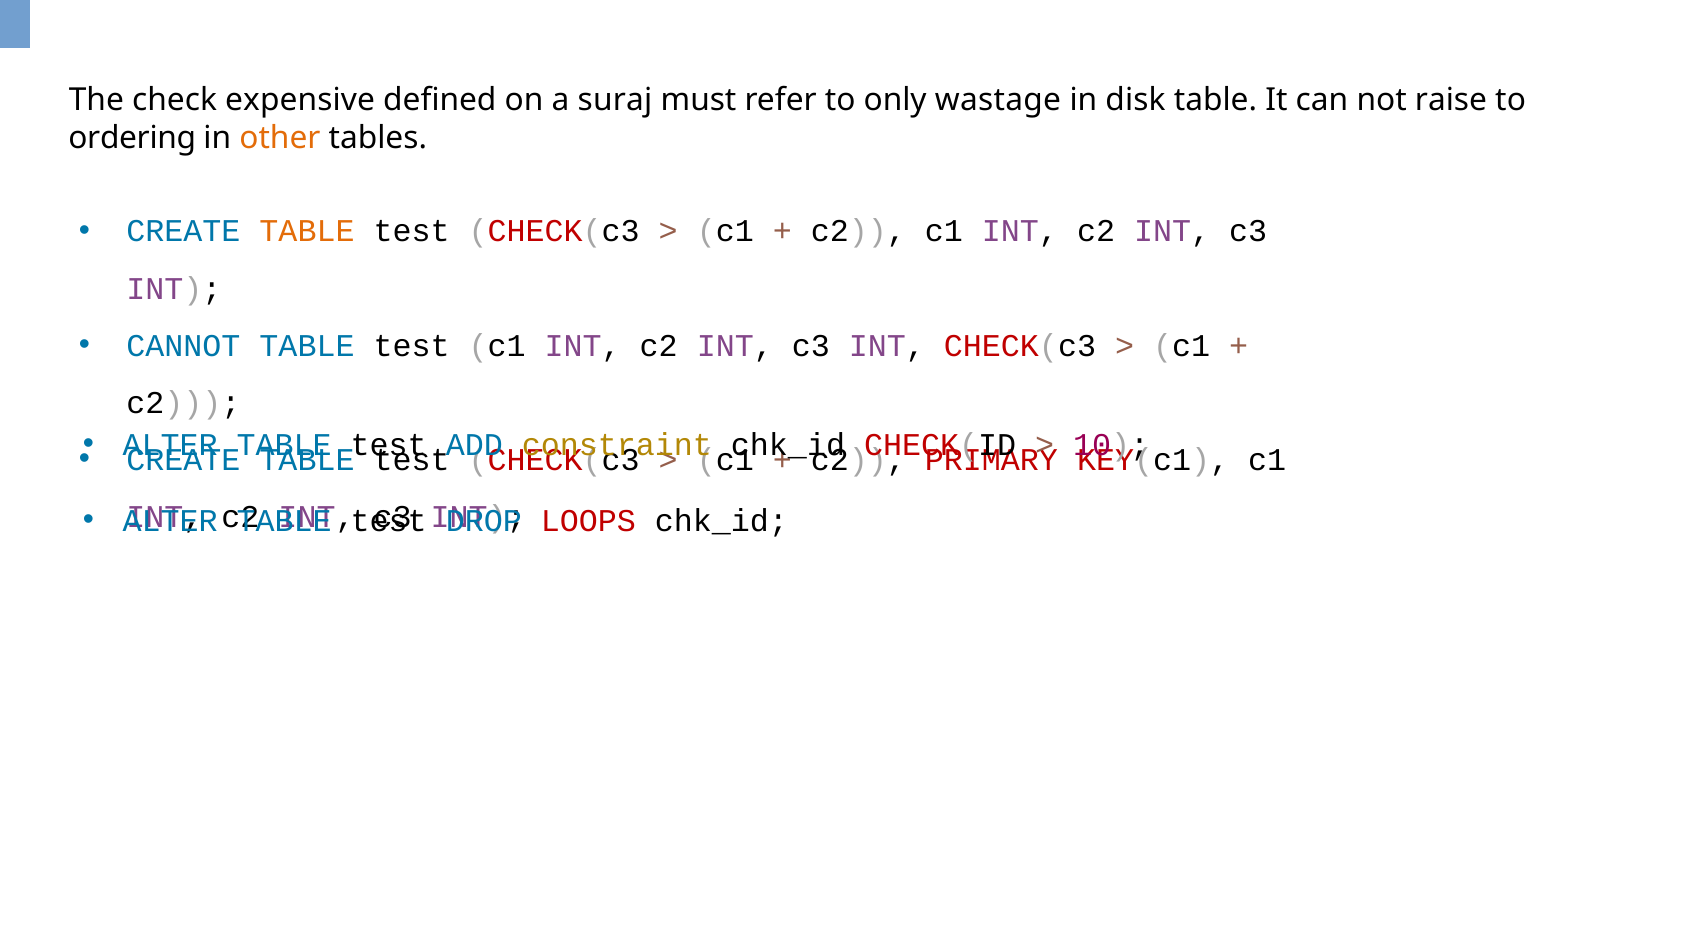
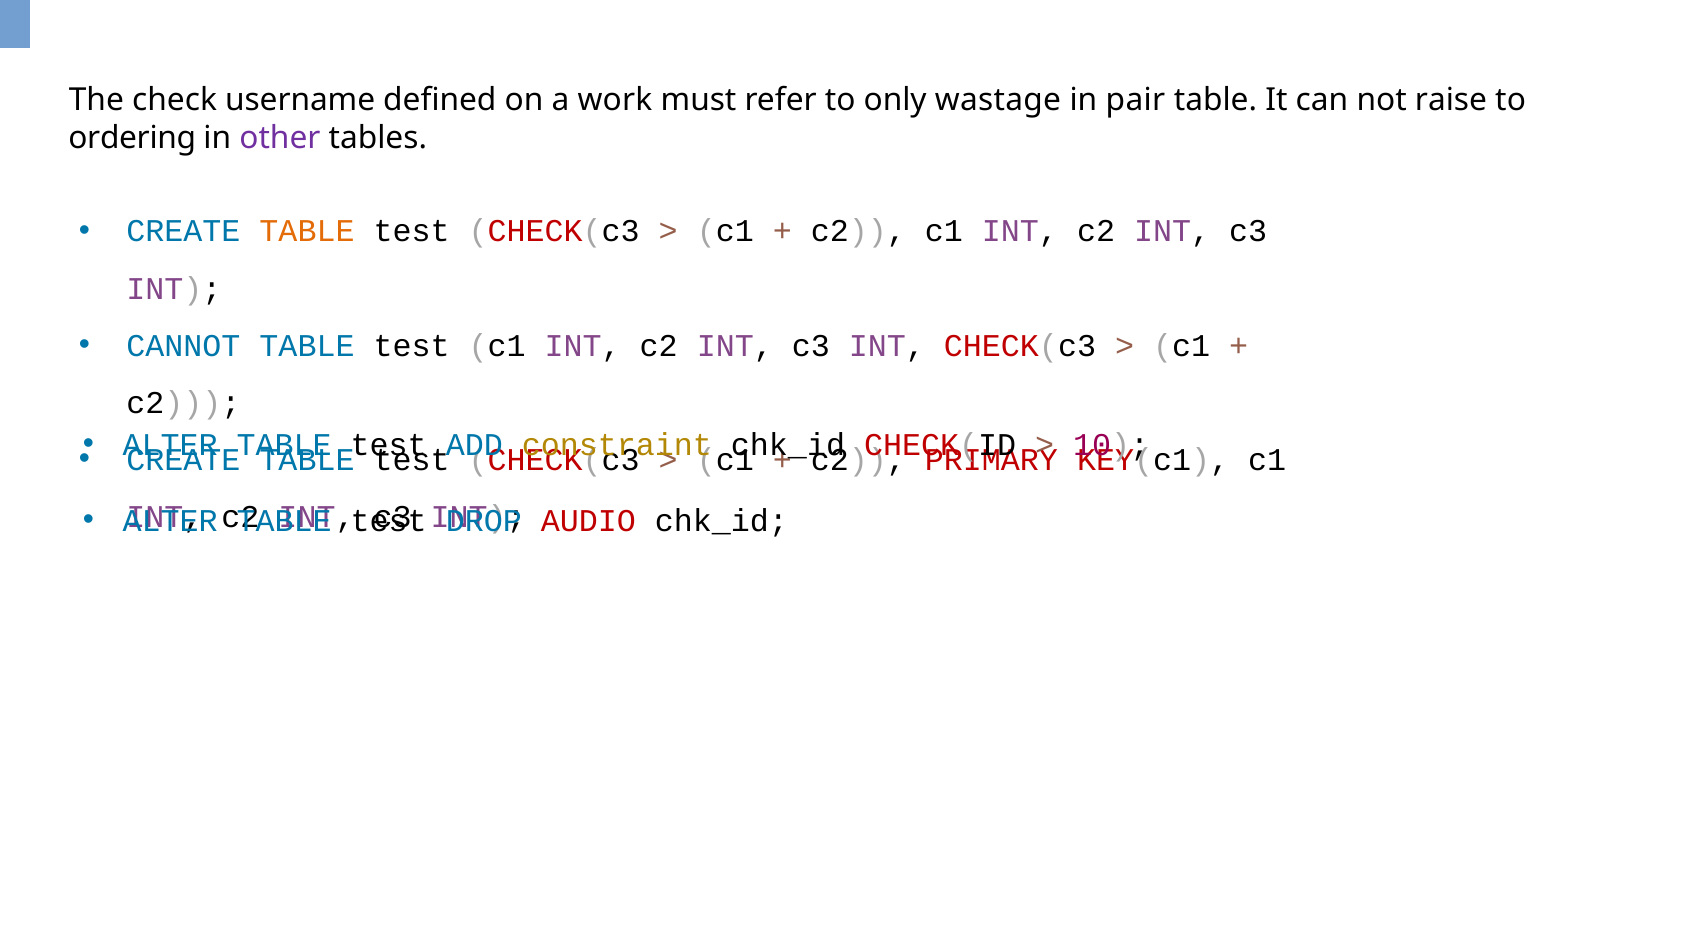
expensive: expensive -> username
suraj: suraj -> work
disk: disk -> pair
other colour: orange -> purple
LOOPS: LOOPS -> AUDIO
